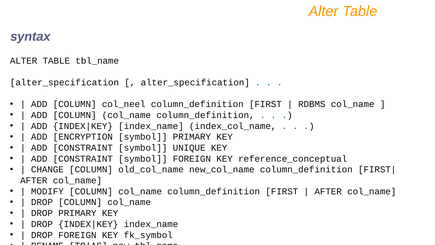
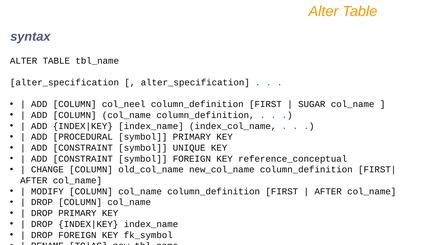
RDBMS: RDBMS -> SUGAR
ENCRYPTION: ENCRYPTION -> PROCEDURAL
